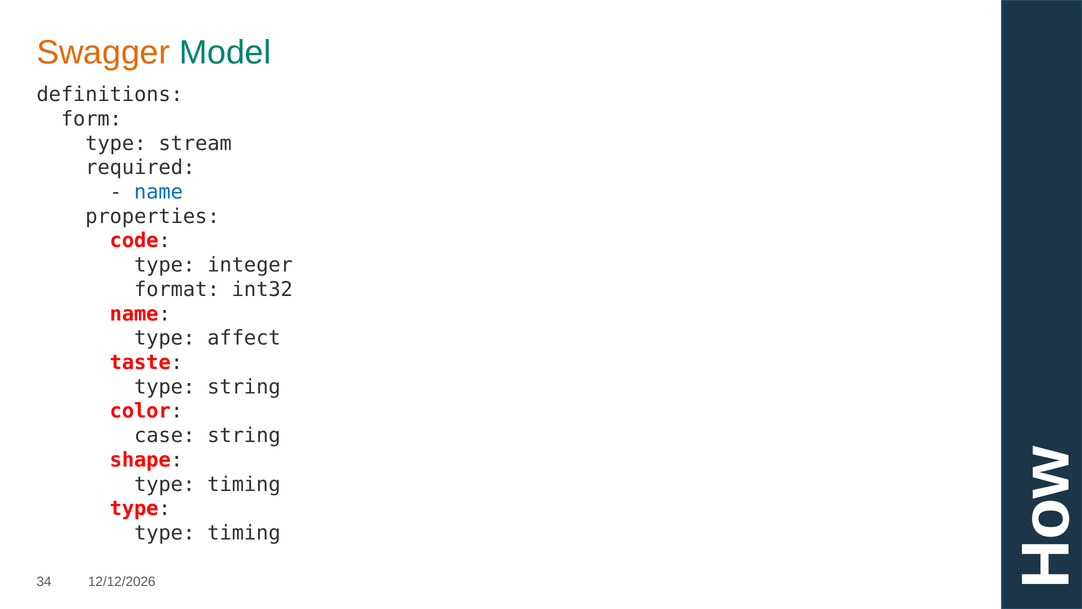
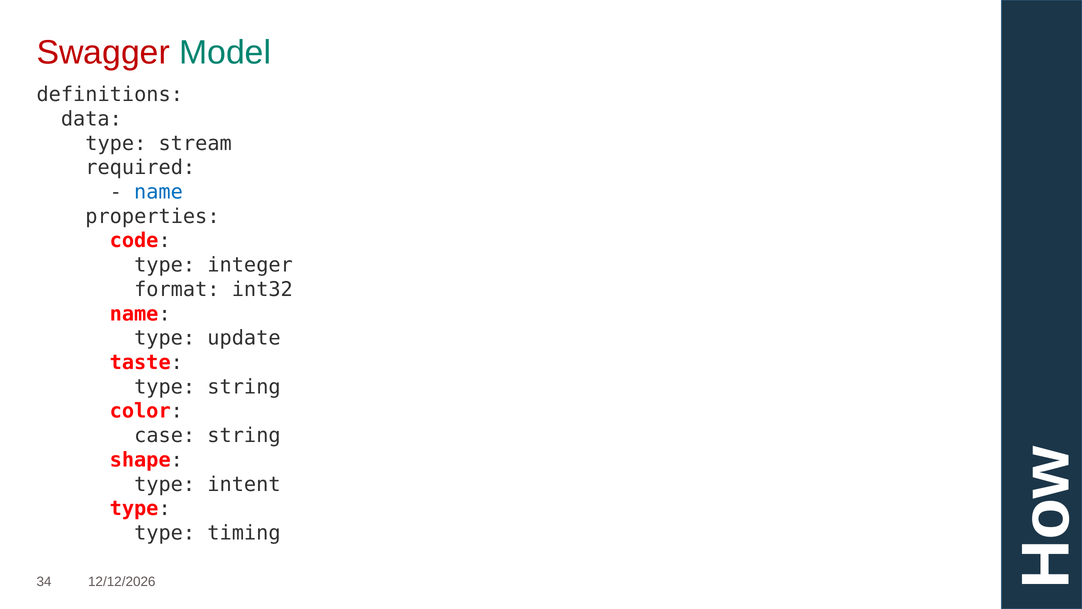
Swagger colour: orange -> red
form: form -> data
affect: affect -> update
timing at (244, 484): timing -> intent
